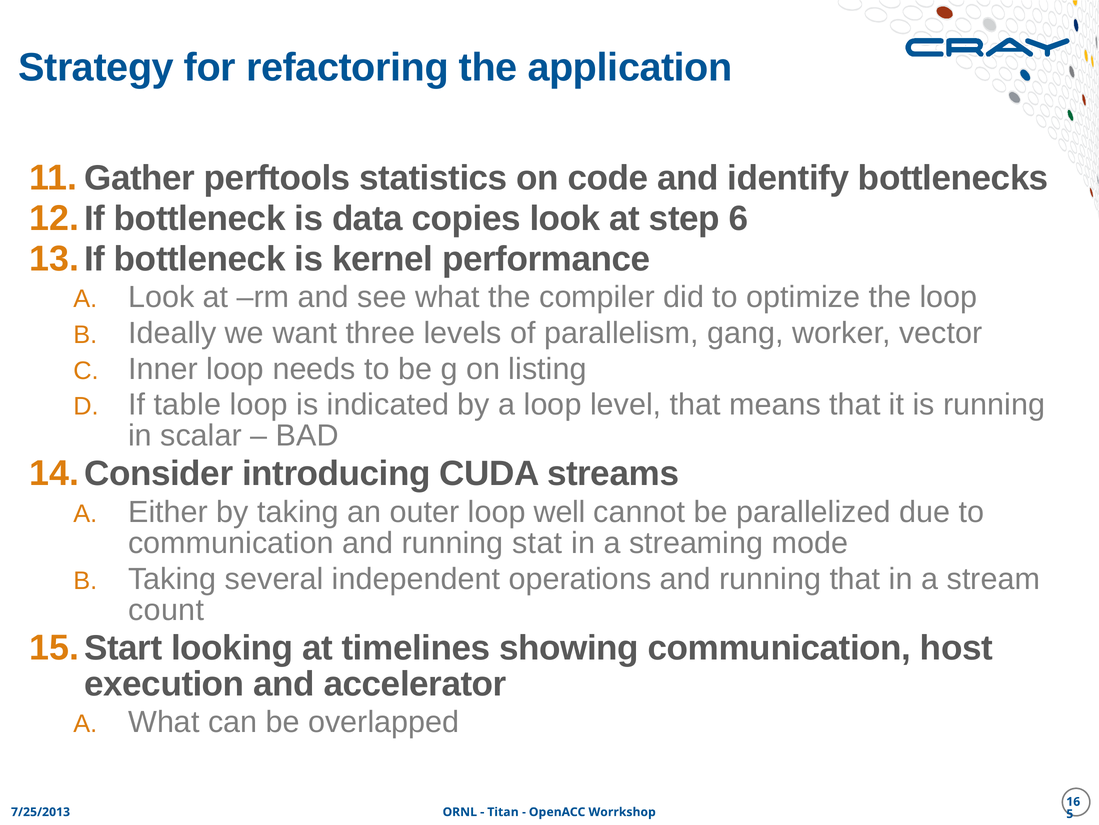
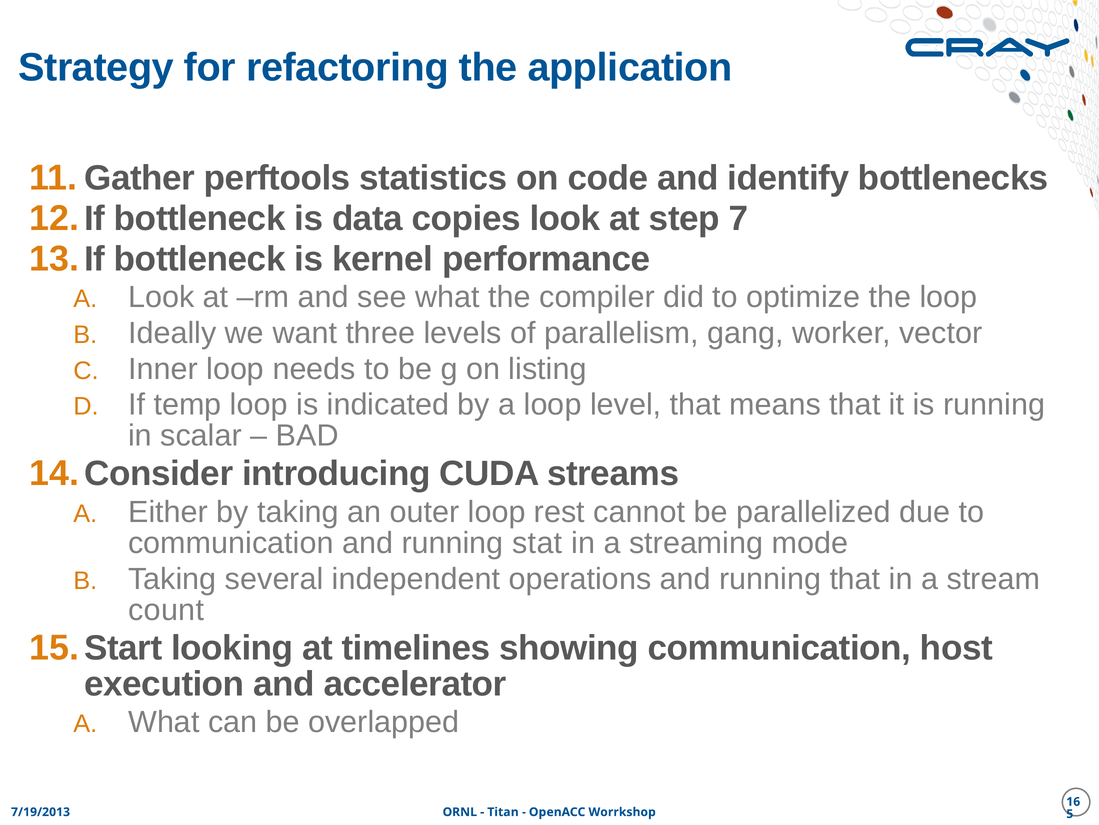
6: 6 -> 7
table: table -> temp
well: well -> rest
7/25/2013: 7/25/2013 -> 7/19/2013
